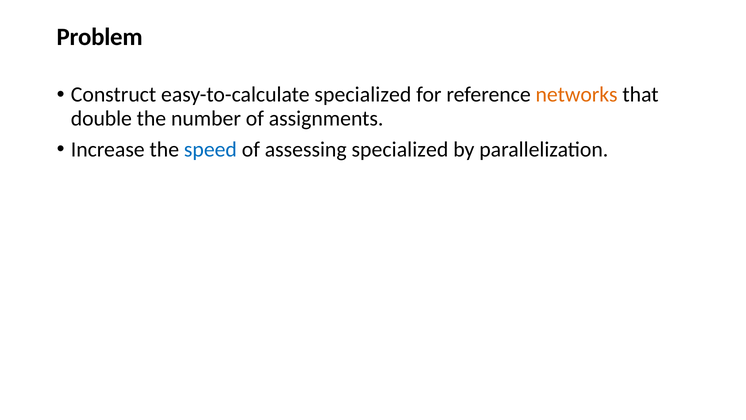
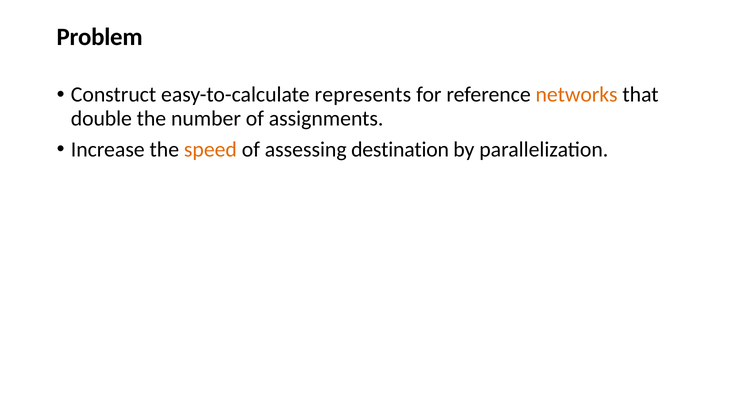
easy-to-calculate specialized: specialized -> represents
speed colour: blue -> orange
assessing specialized: specialized -> destination
